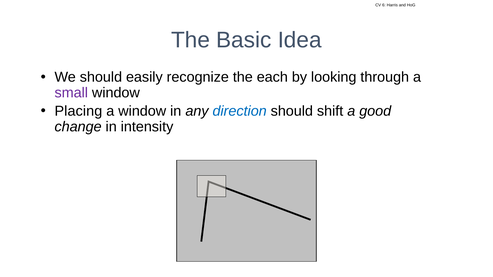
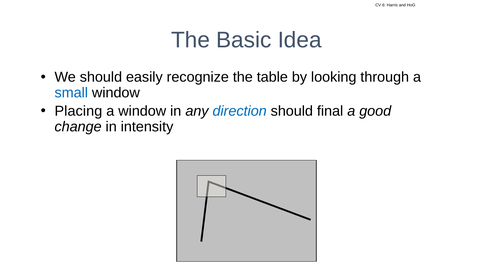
each: each -> table
small colour: purple -> blue
shift: shift -> final
